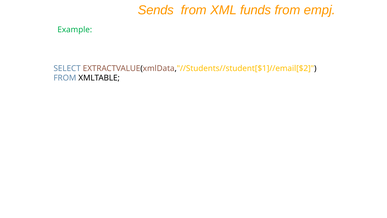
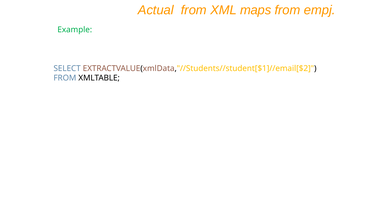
Sends: Sends -> Actual
funds: funds -> maps
